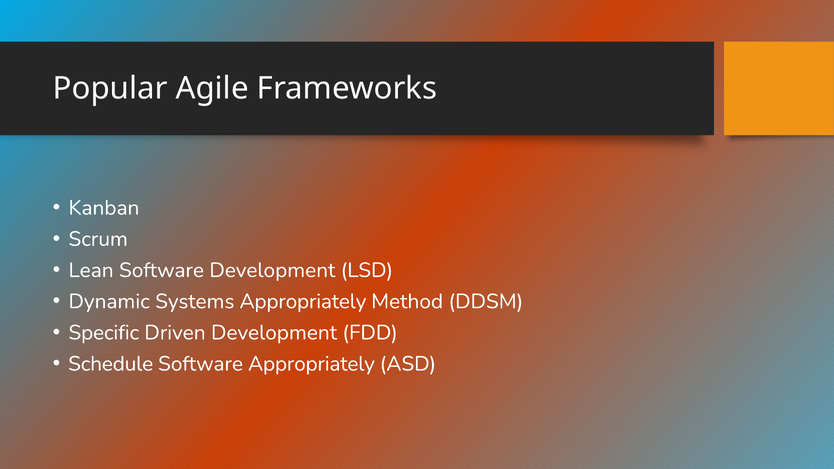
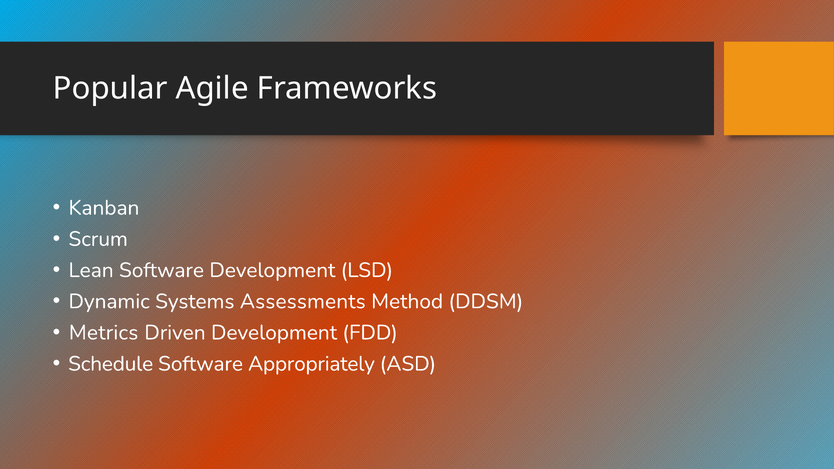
Systems Appropriately: Appropriately -> Assessments
Specific: Specific -> Metrics
